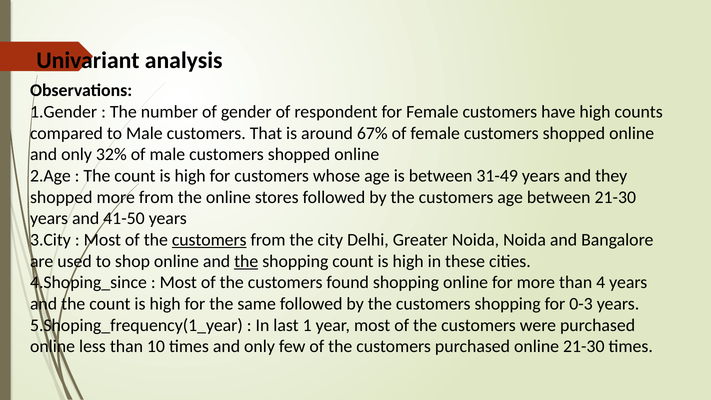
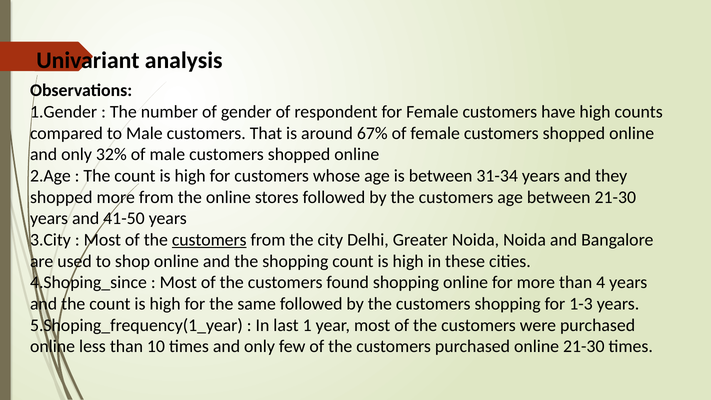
31-49: 31-49 -> 31-34
the at (246, 261) underline: present -> none
0-3: 0-3 -> 1-3
